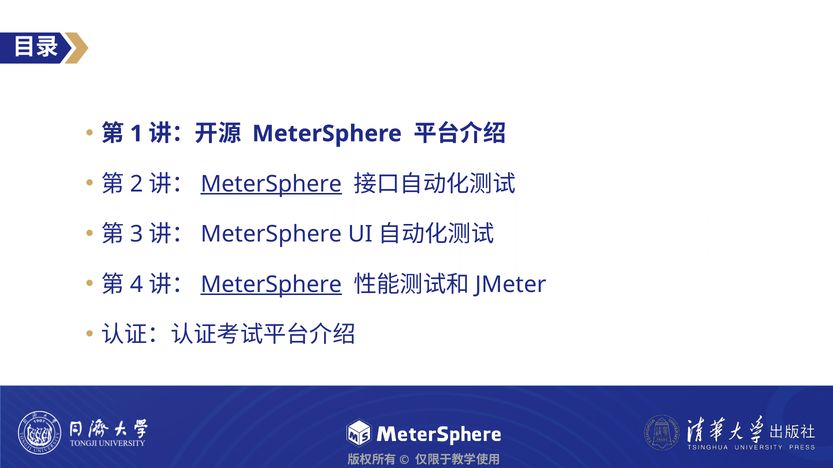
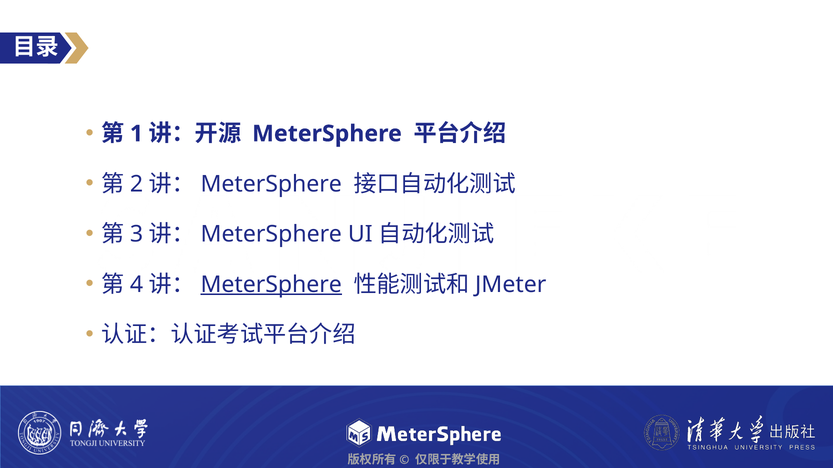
MeterSphere at (271, 184) underline: present -> none
